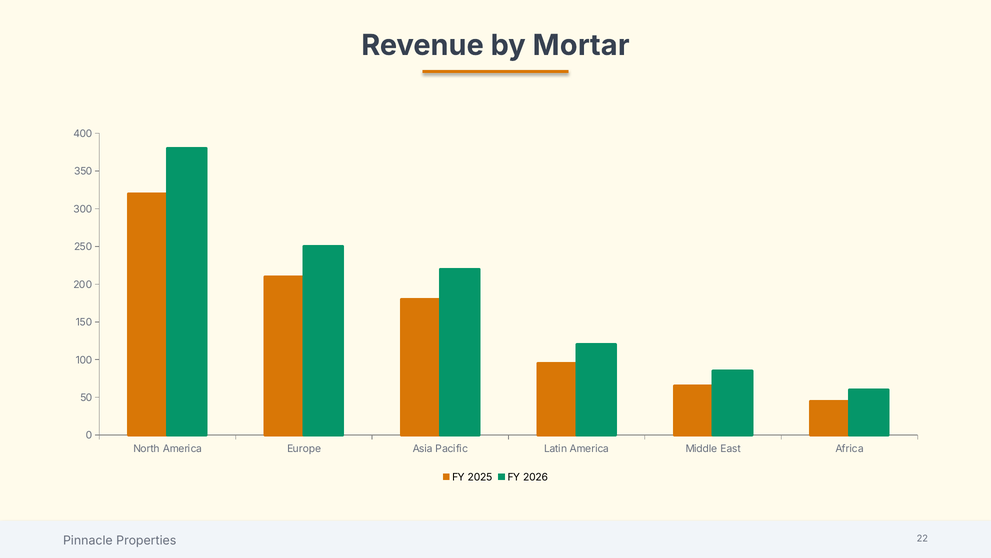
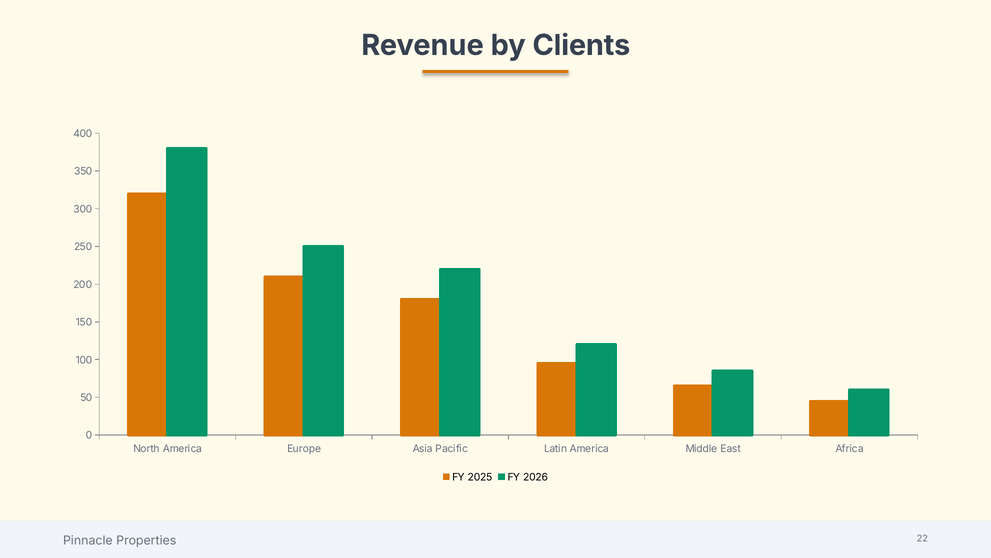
Mortar: Mortar -> Clients
